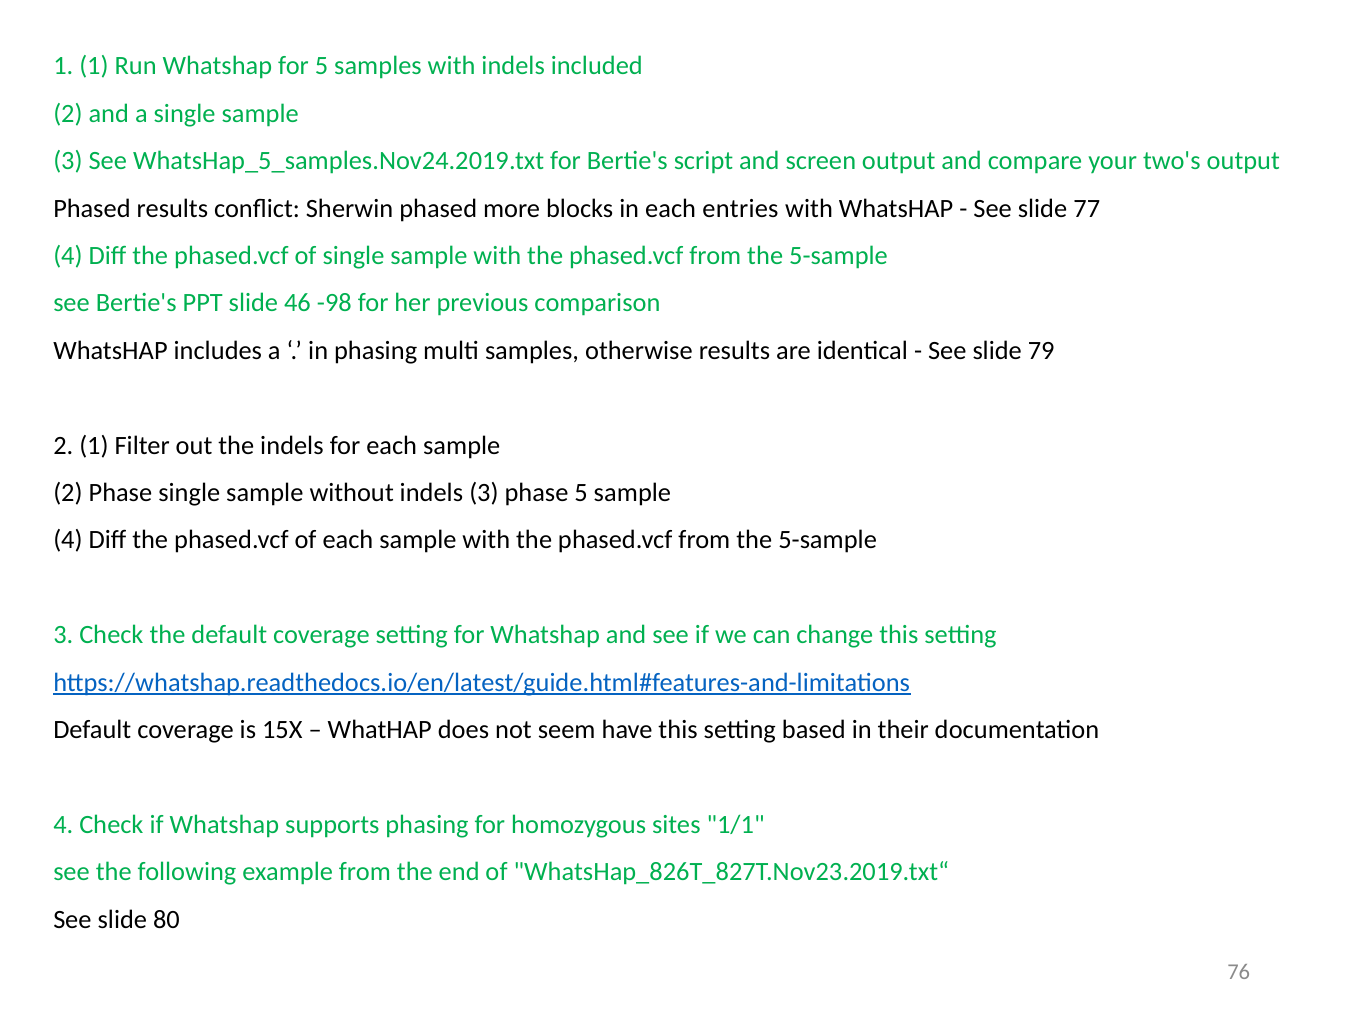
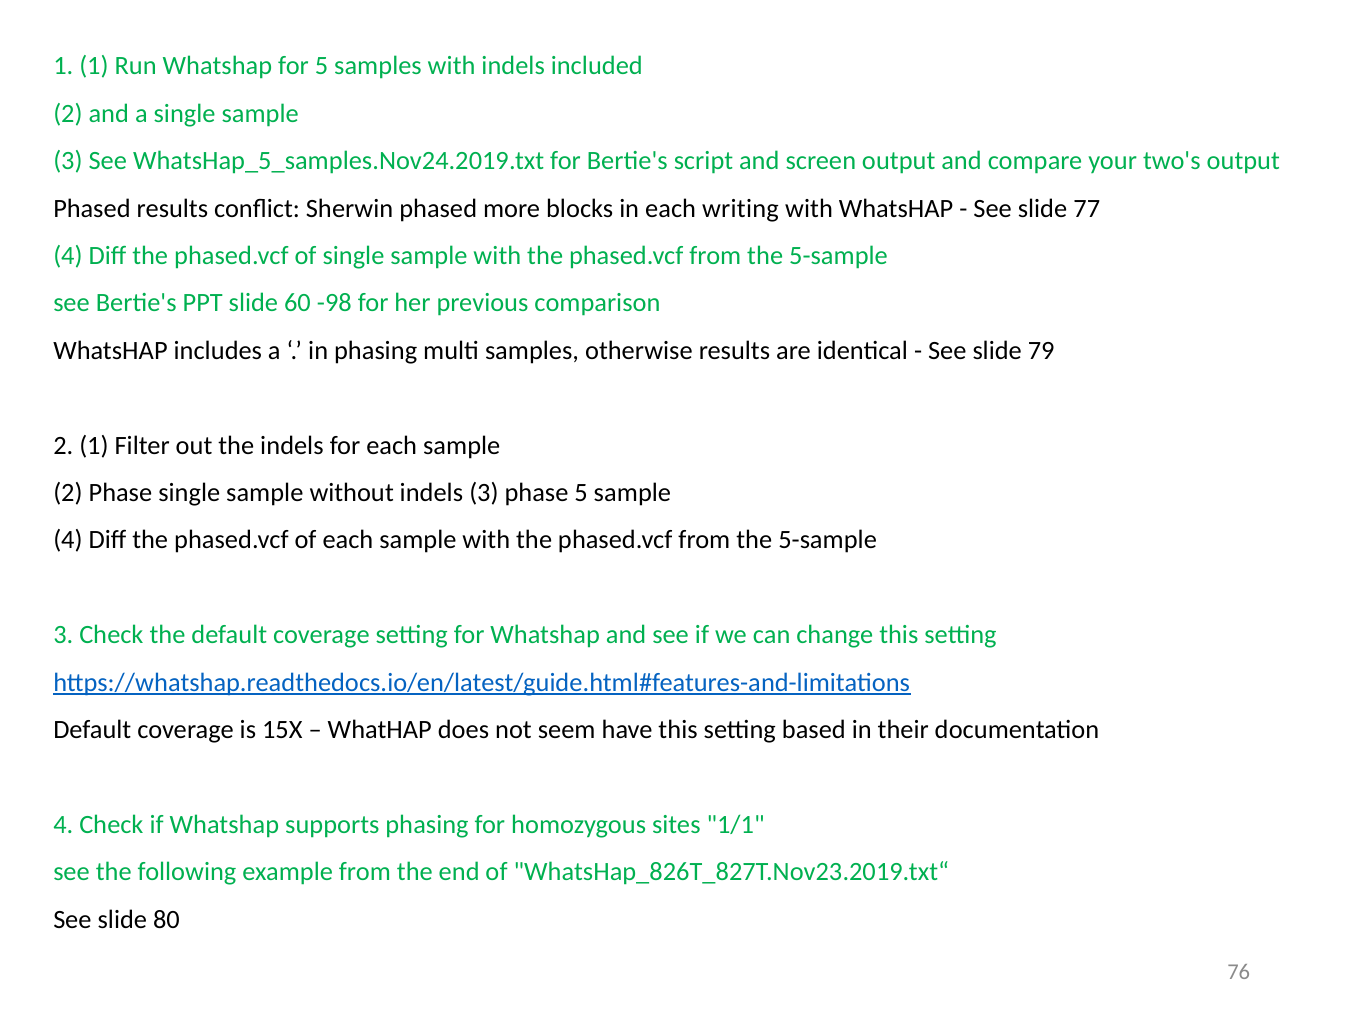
entries: entries -> writing
46: 46 -> 60
